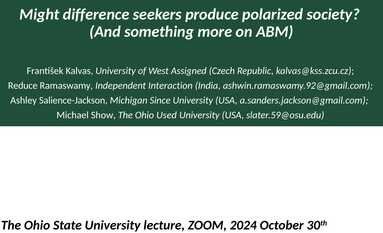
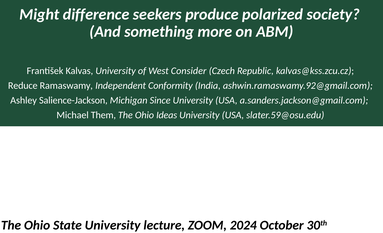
Assigned: Assigned -> Consider
Interaction: Interaction -> Conformity
Show: Show -> Them
Used: Used -> Ideas
